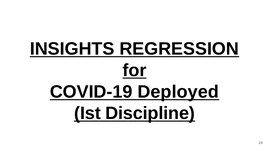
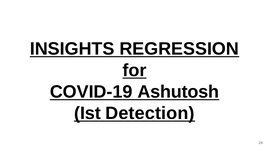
Deployed: Deployed -> Ashutosh
Discipline: Discipline -> Detection
